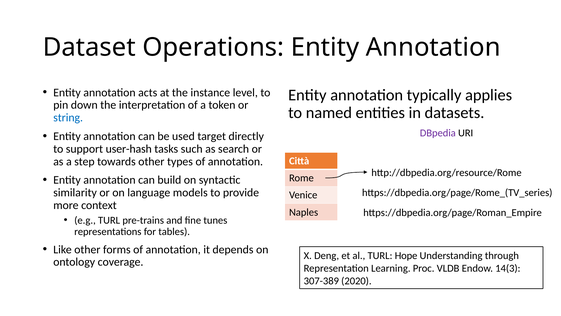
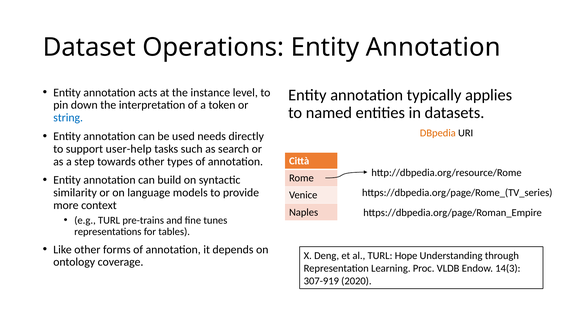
DBpedia colour: purple -> orange
target: target -> needs
user-hash: user-hash -> user-help
307-389: 307-389 -> 307-919
